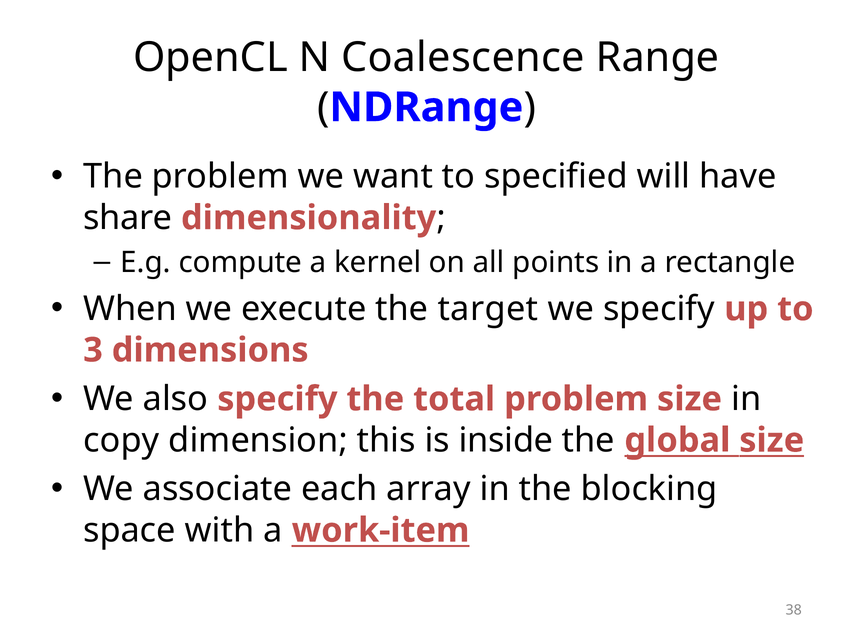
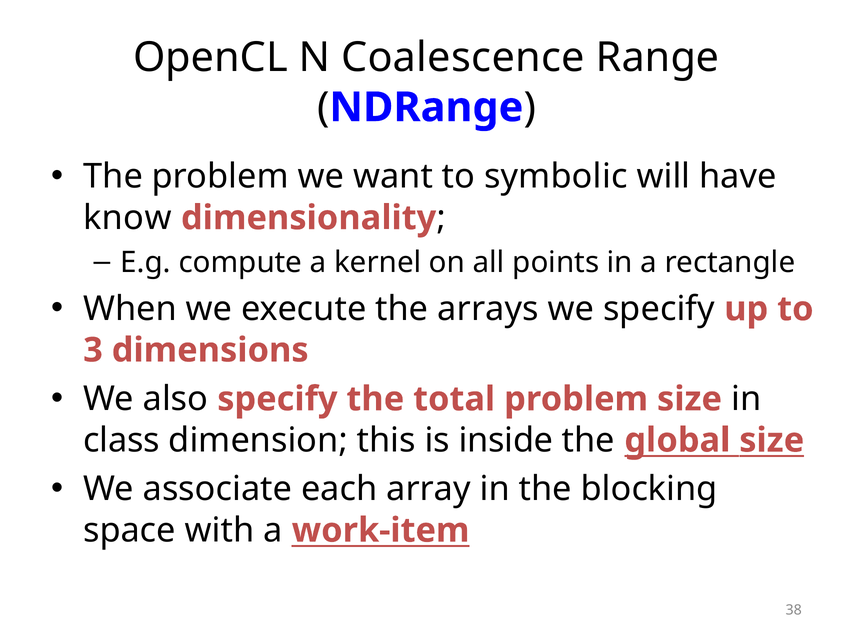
specified: specified -> symbolic
share: share -> know
target: target -> arrays
copy: copy -> class
